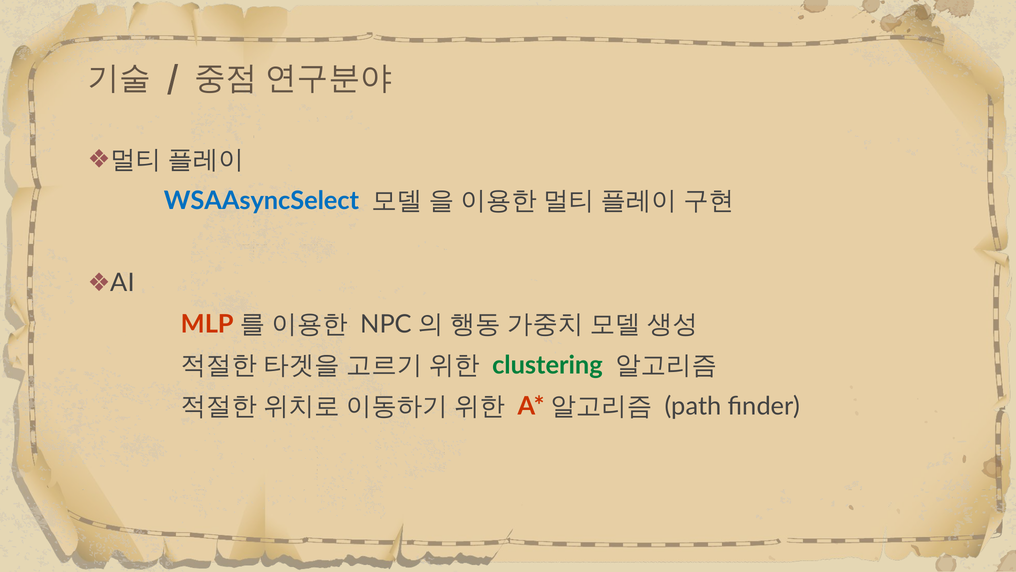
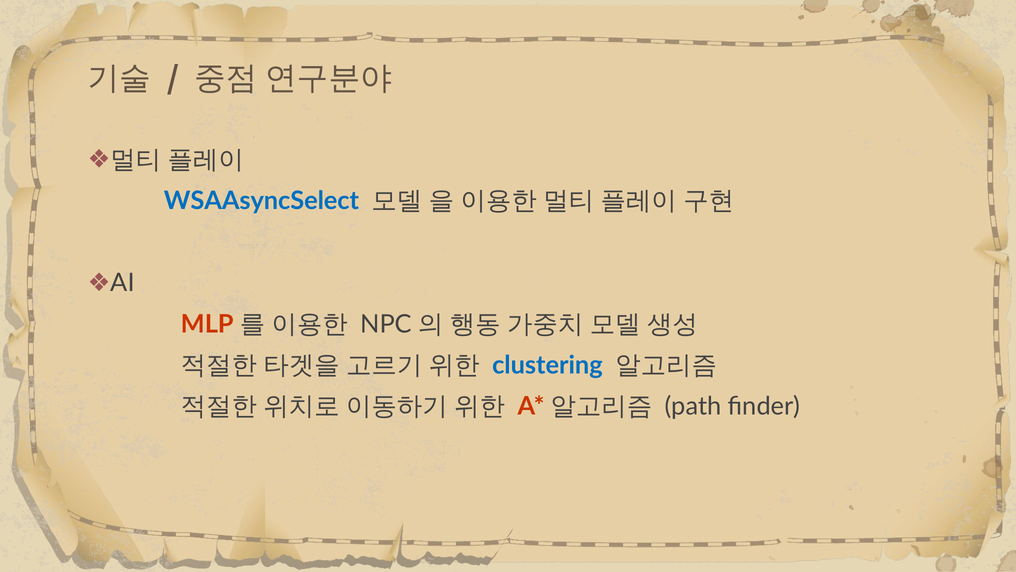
clustering colour: green -> blue
